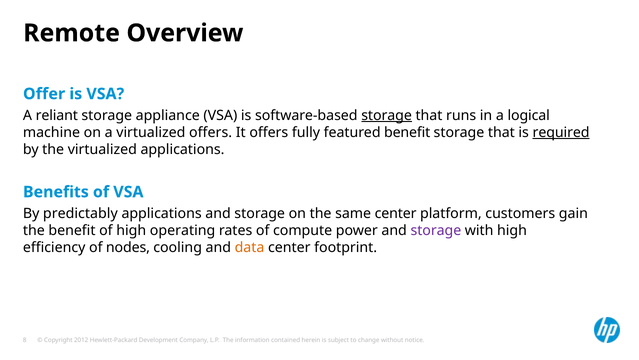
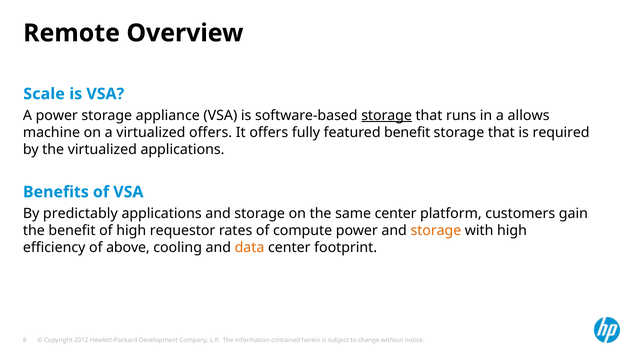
Offer: Offer -> Scale
A reliant: reliant -> power
logical: logical -> allows
required underline: present -> none
operating: operating -> requestor
storage at (436, 230) colour: purple -> orange
nodes: nodes -> above
